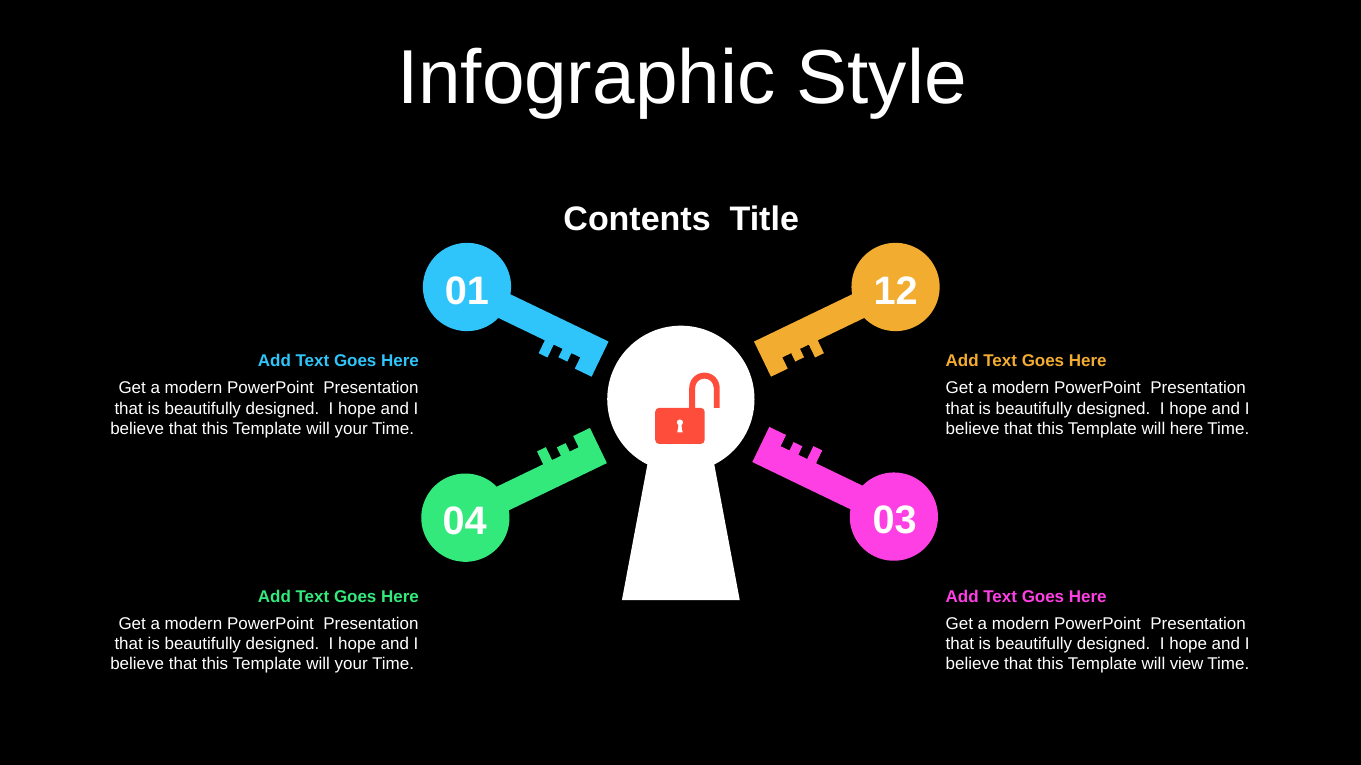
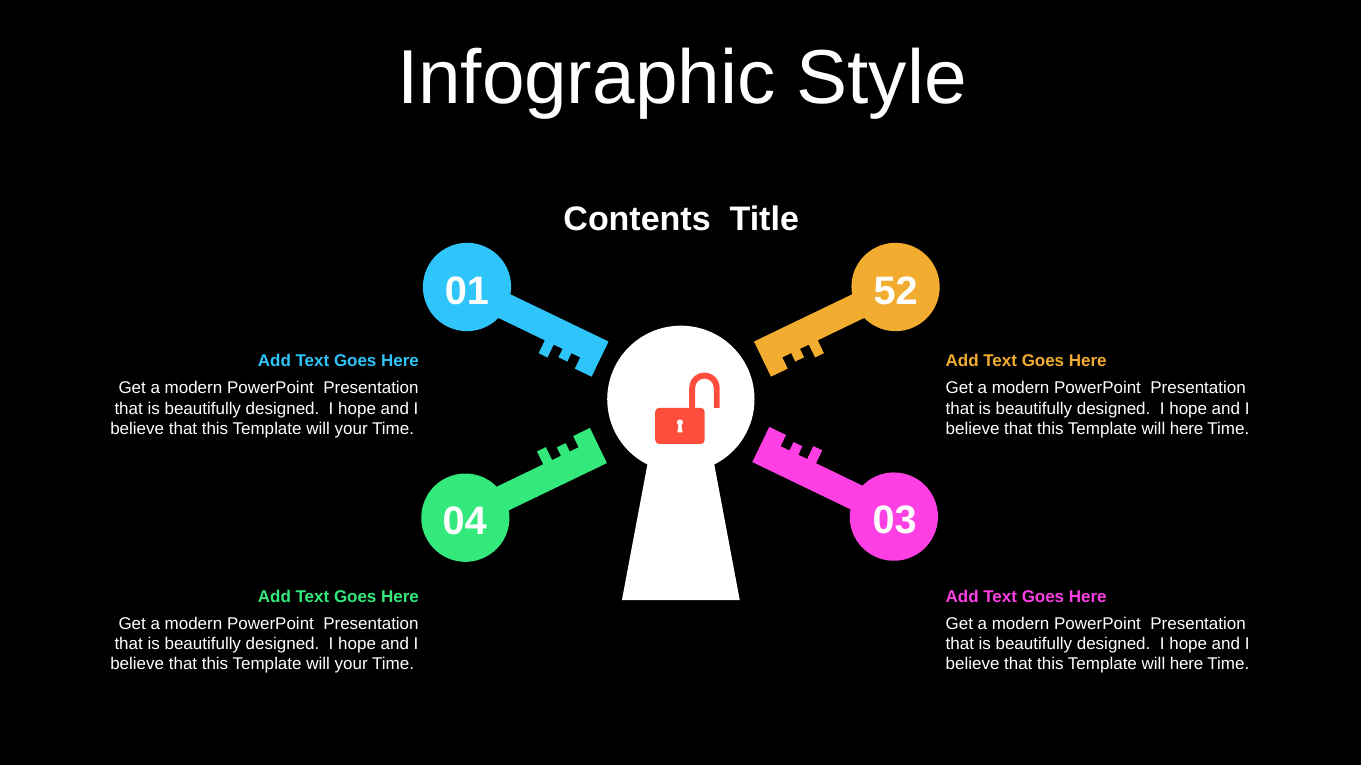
12: 12 -> 52
view at (1187, 665): view -> here
